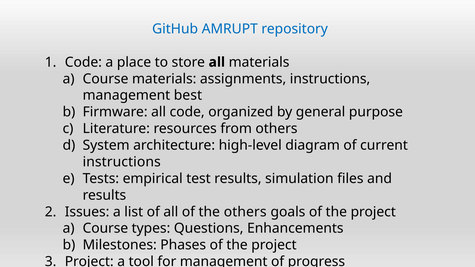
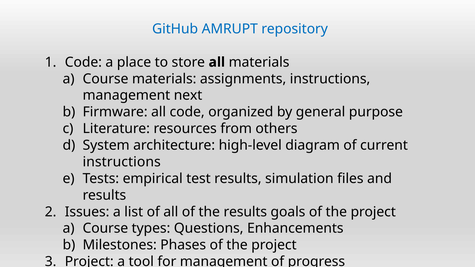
best: best -> next
the others: others -> results
